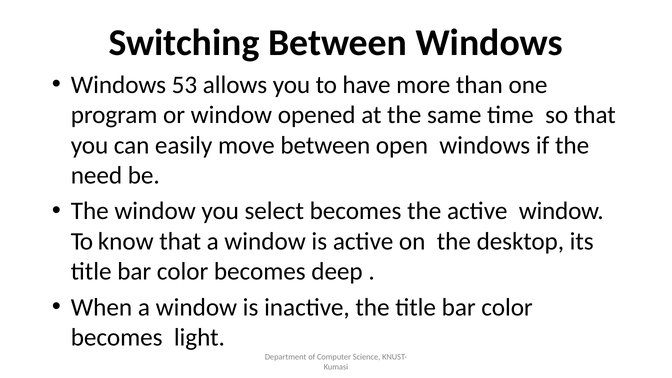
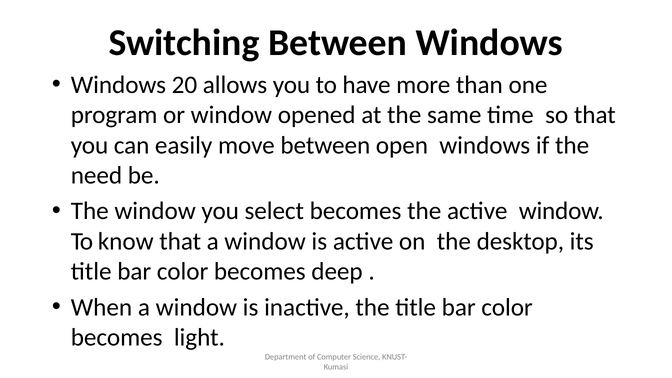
53: 53 -> 20
